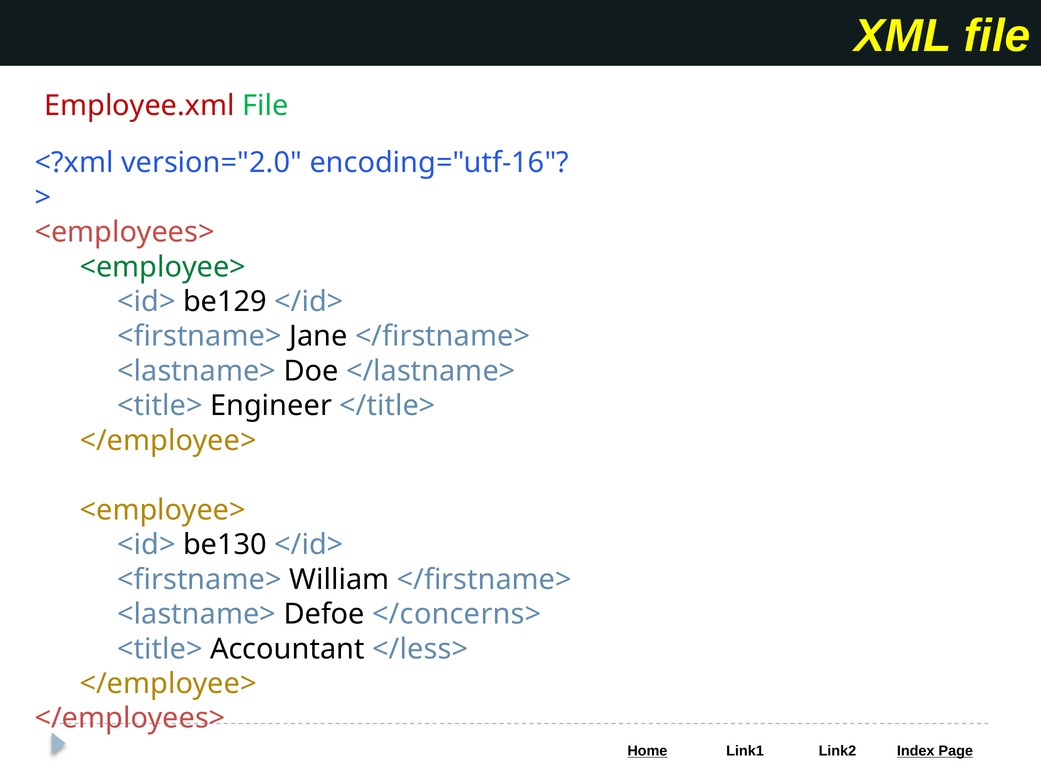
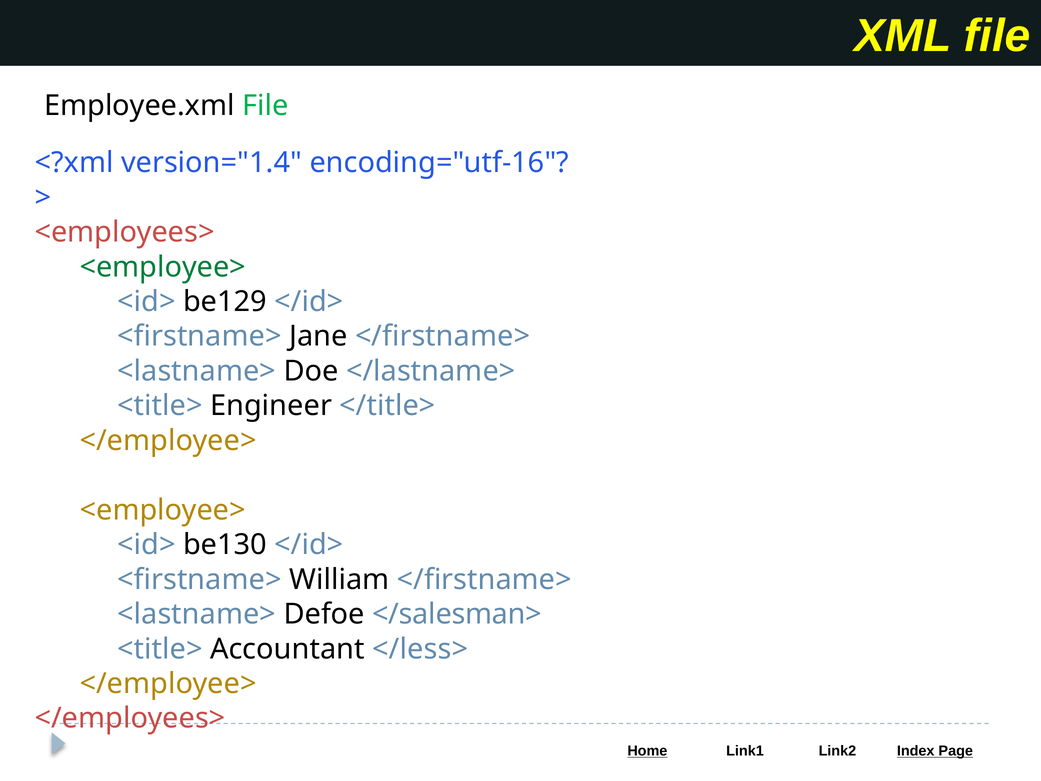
Employee.xml colour: red -> black
version="2.0: version="2.0 -> version="1.4
</concerns>: </concerns> -> </salesman>
